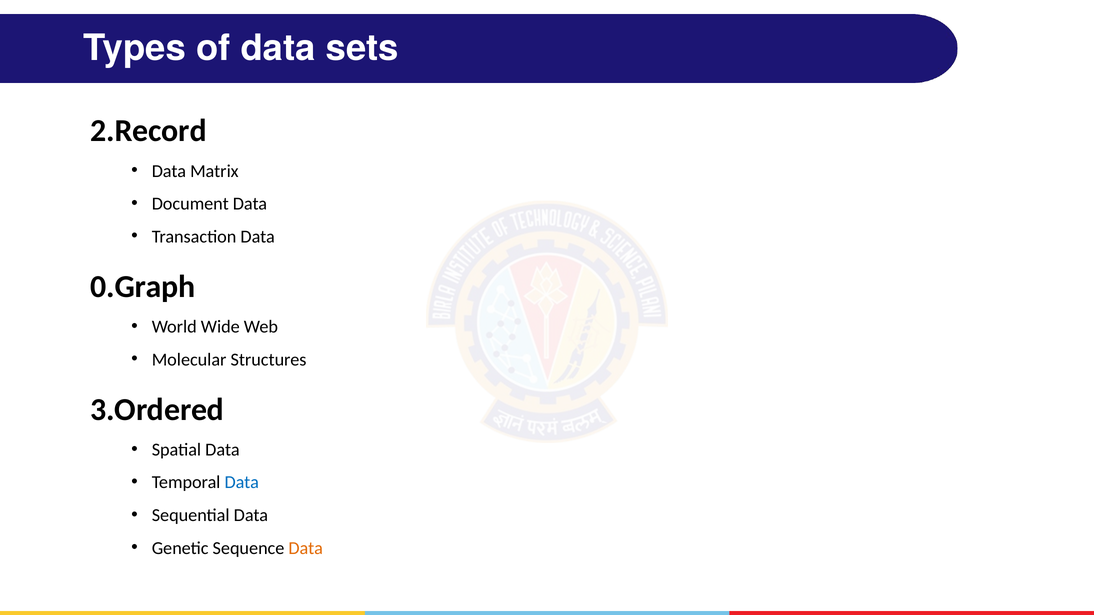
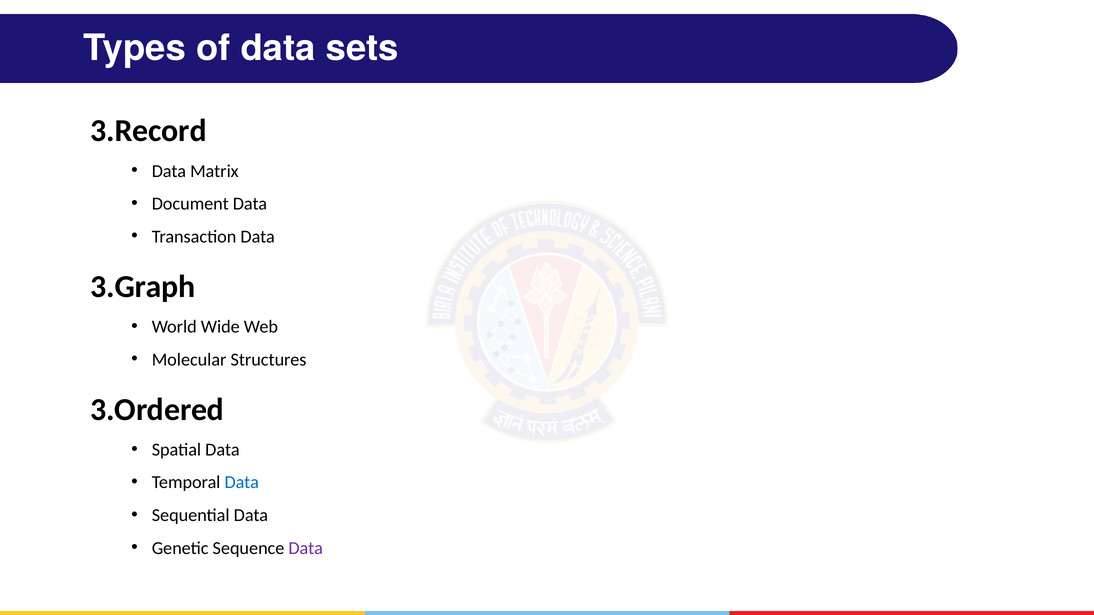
2.Record: 2.Record -> 3.Record
0.Graph: 0.Graph -> 3.Graph
Data at (306, 548) colour: orange -> purple
